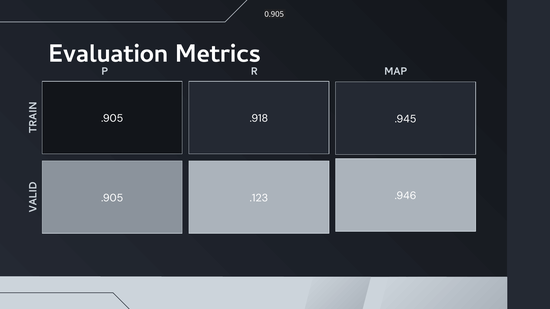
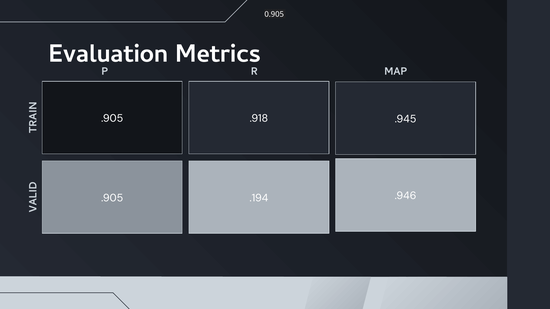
.123: .123 -> .194
